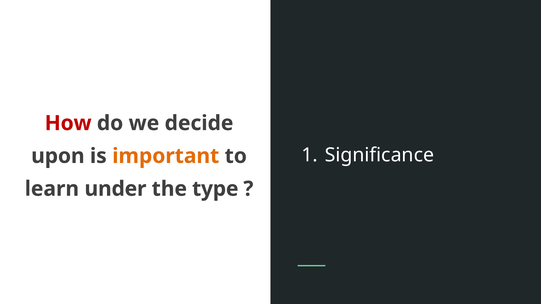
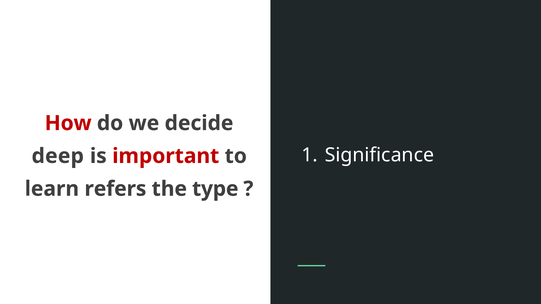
upon: upon -> deep
important colour: orange -> red
under: under -> refers
